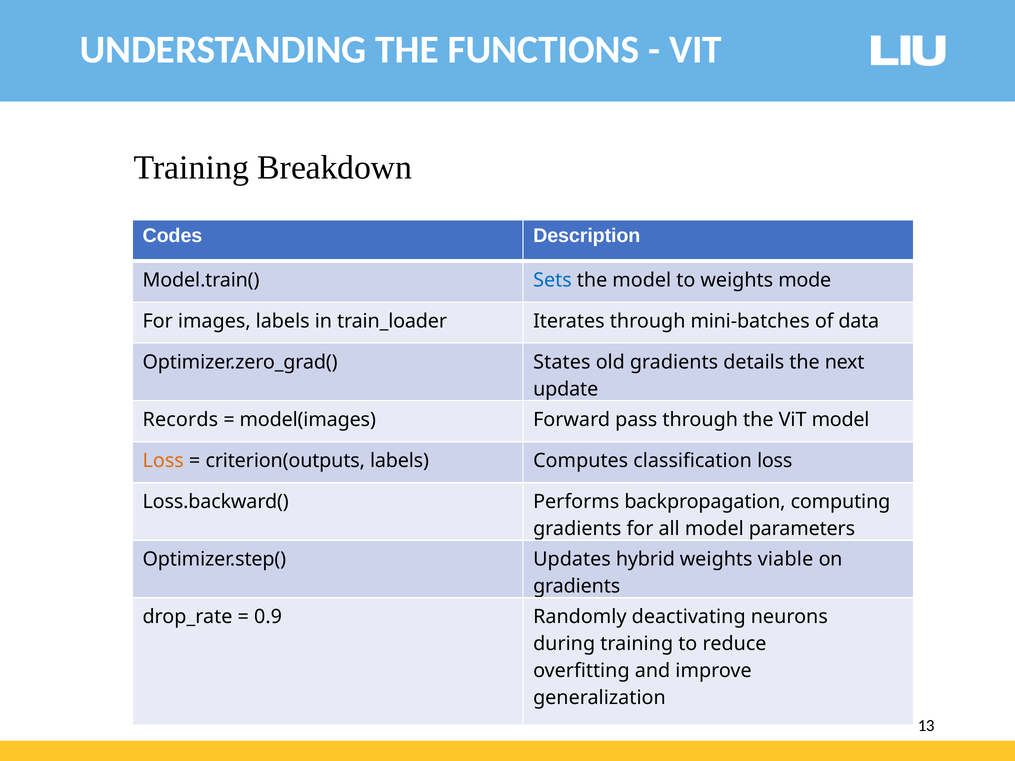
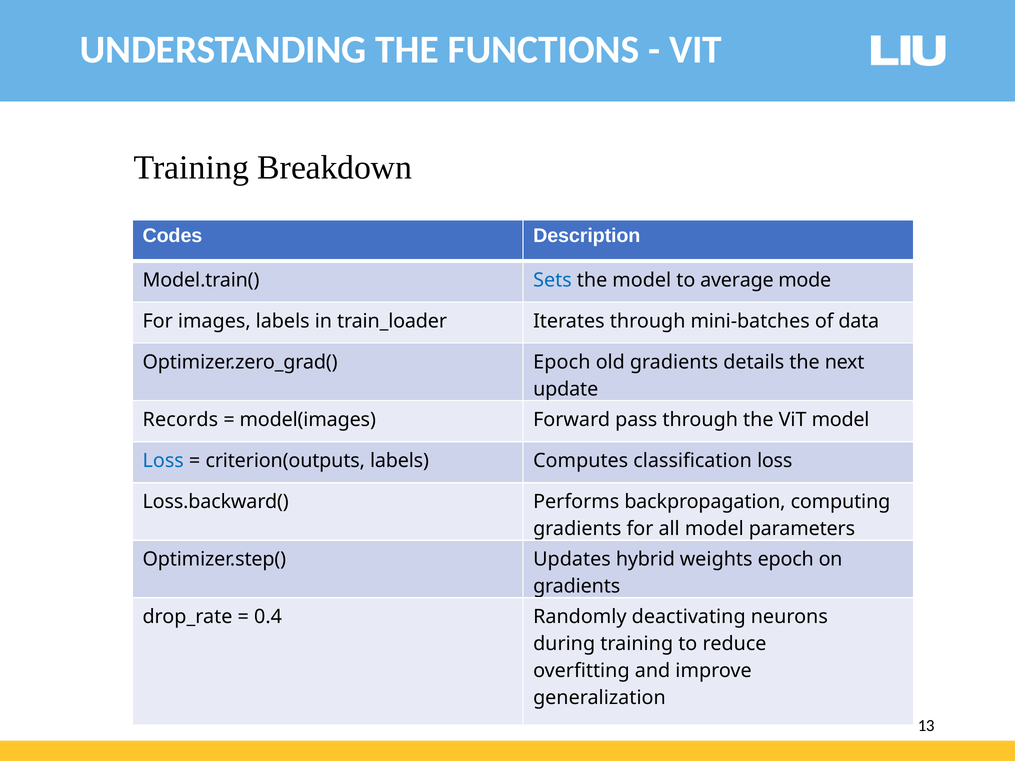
to weights: weights -> average
States at (562, 362): States -> Epoch
Loss at (163, 461) colour: orange -> blue
weights viable: viable -> epoch
0.9: 0.9 -> 0.4
